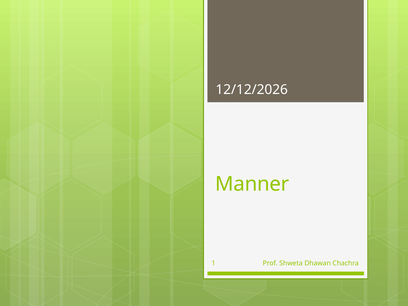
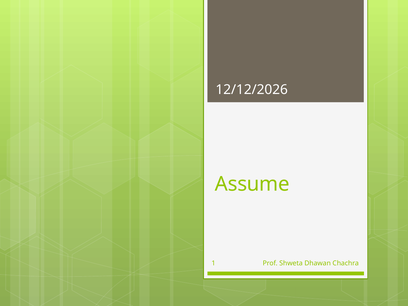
Manner: Manner -> Assume
